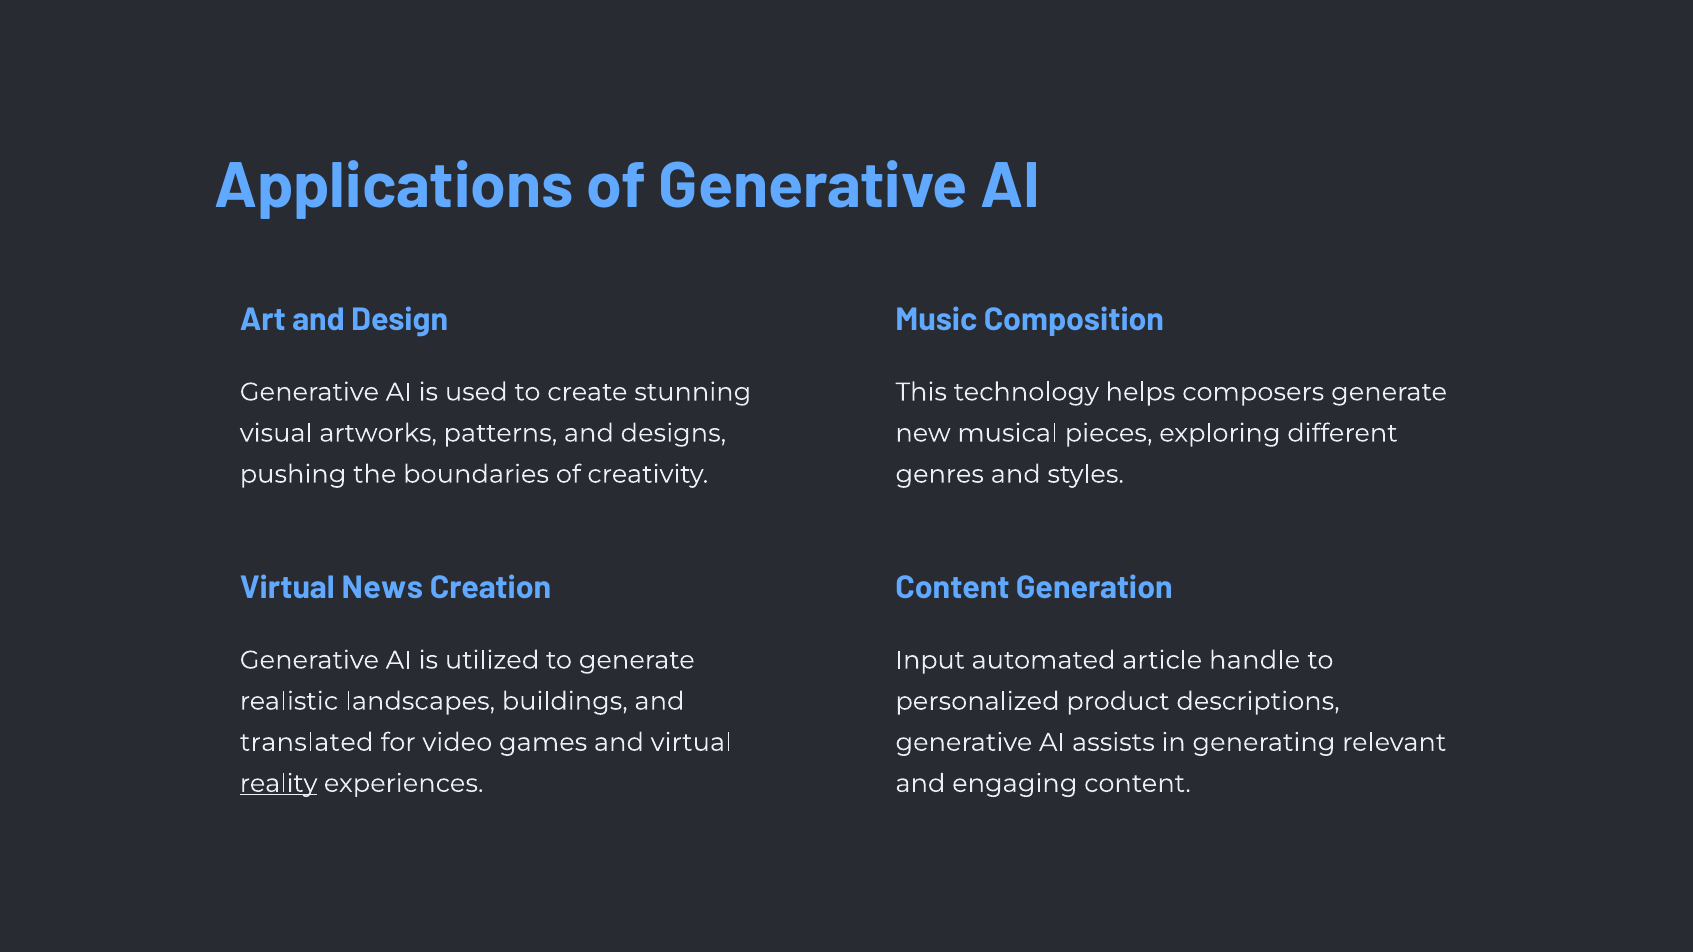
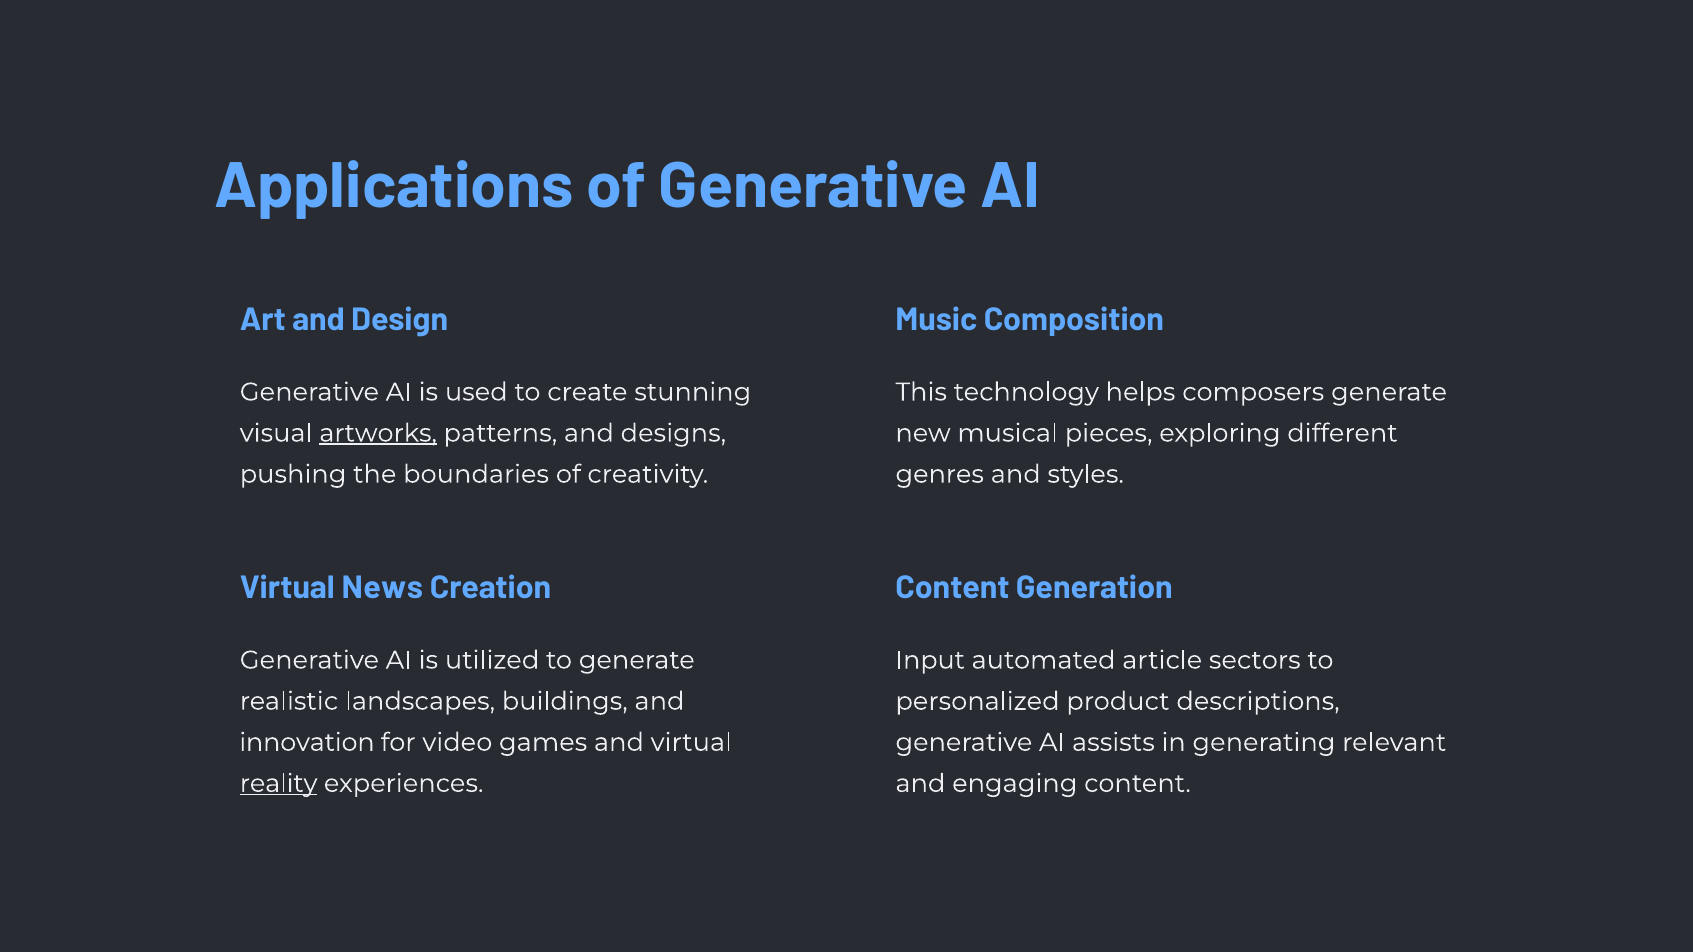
artworks underline: none -> present
handle: handle -> sectors
translated: translated -> innovation
